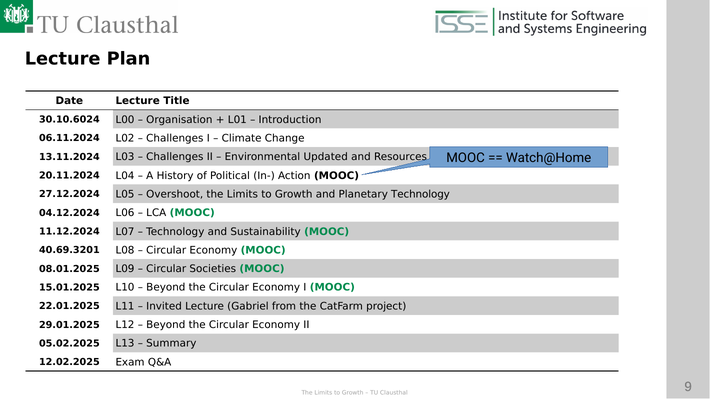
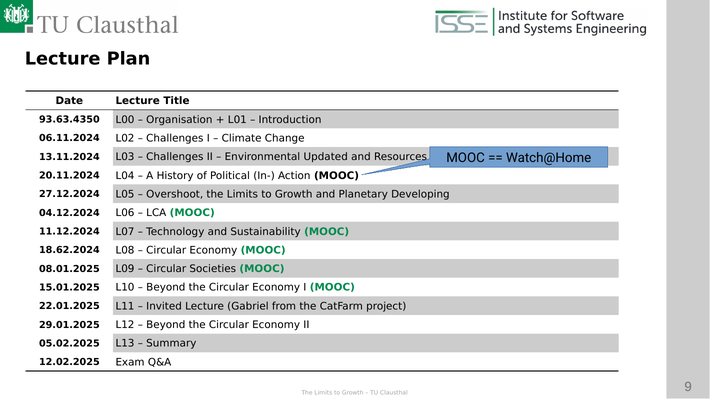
30.10.6024: 30.10.6024 -> 93.63.4350
Planetary Technology: Technology -> Developing
40.69.3201: 40.69.3201 -> 18.62.2024
